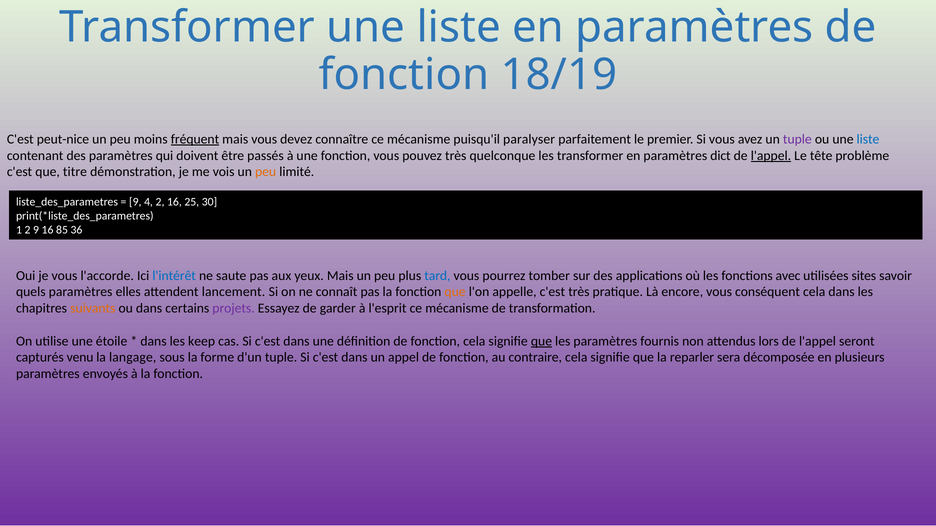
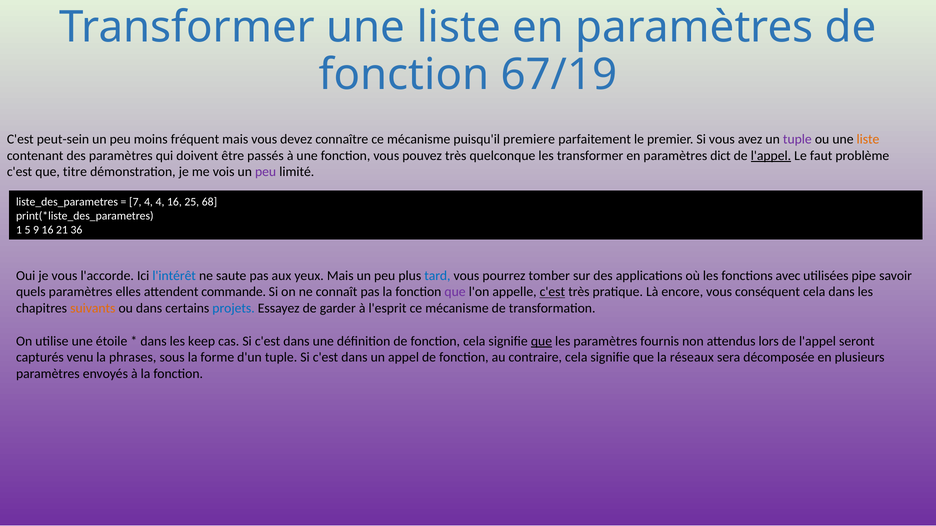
18/19: 18/19 -> 67/19
peut-nice: peut-nice -> peut-sein
fréquent underline: present -> none
paralyser: paralyser -> premiere
liste at (868, 139) colour: blue -> orange
tête: tête -> faut
peu at (266, 172) colour: orange -> purple
9 at (135, 202): 9 -> 7
4 2: 2 -> 4
30: 30 -> 68
1 2: 2 -> 5
85: 85 -> 21
sites: sites -> pipe
lancement: lancement -> commande
que at (455, 292) colour: orange -> purple
c'est at (552, 292) underline: none -> present
projets colour: purple -> blue
langage: langage -> phrases
reparler: reparler -> réseaux
